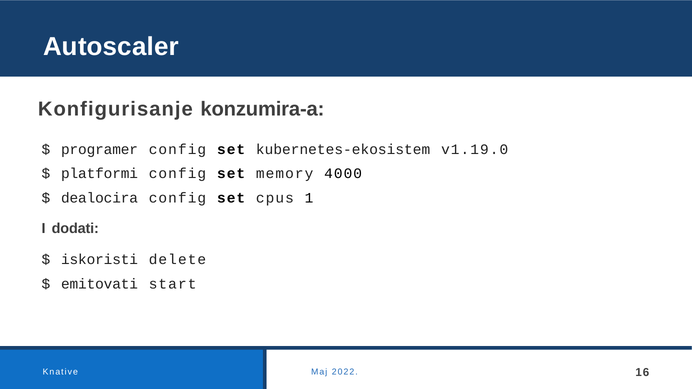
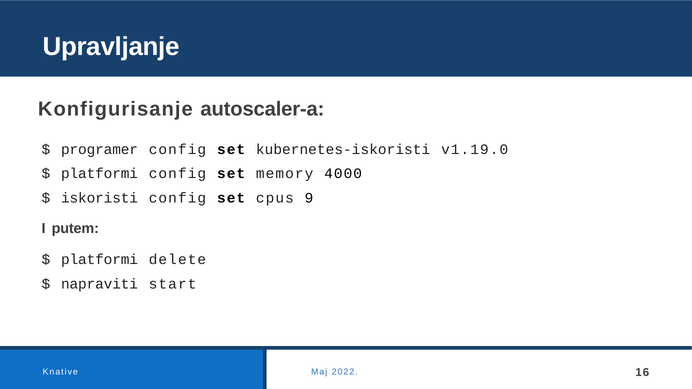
Autoscaler: Autoscaler -> Upravljanje
konzumira-a: konzumira-a -> autoscaler-a
kubernetes-ekosistem: kubernetes-ekosistem -> kubernetes-iskoristi
dealocira: dealocira -> iskoristi
1: 1 -> 9
dodati: dodati -> putem
iskoristi at (100, 260): iskoristi -> platformi
emitovati: emitovati -> napraviti
